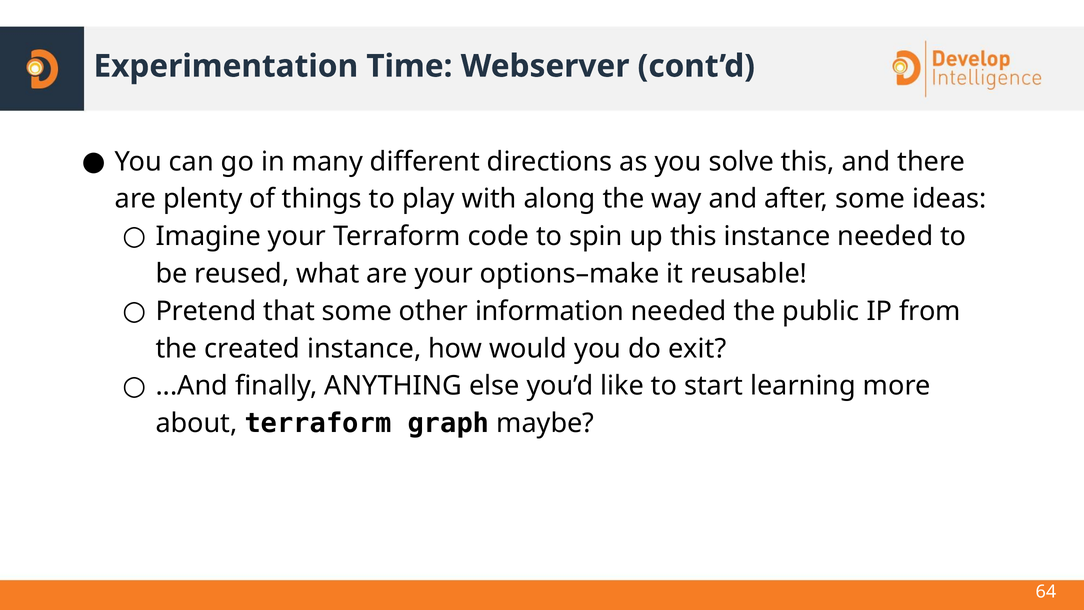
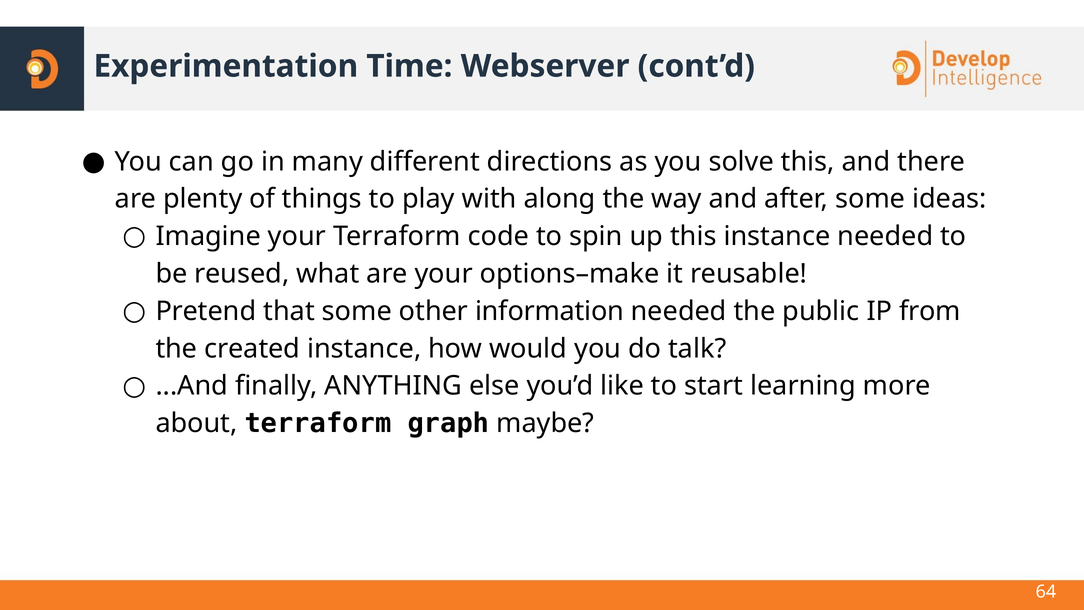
exit: exit -> talk
